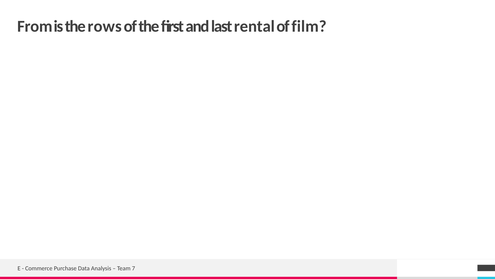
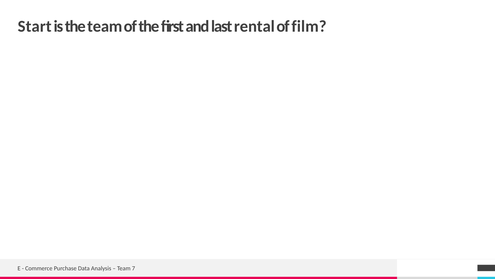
From: From -> Start
the rows: rows -> team
